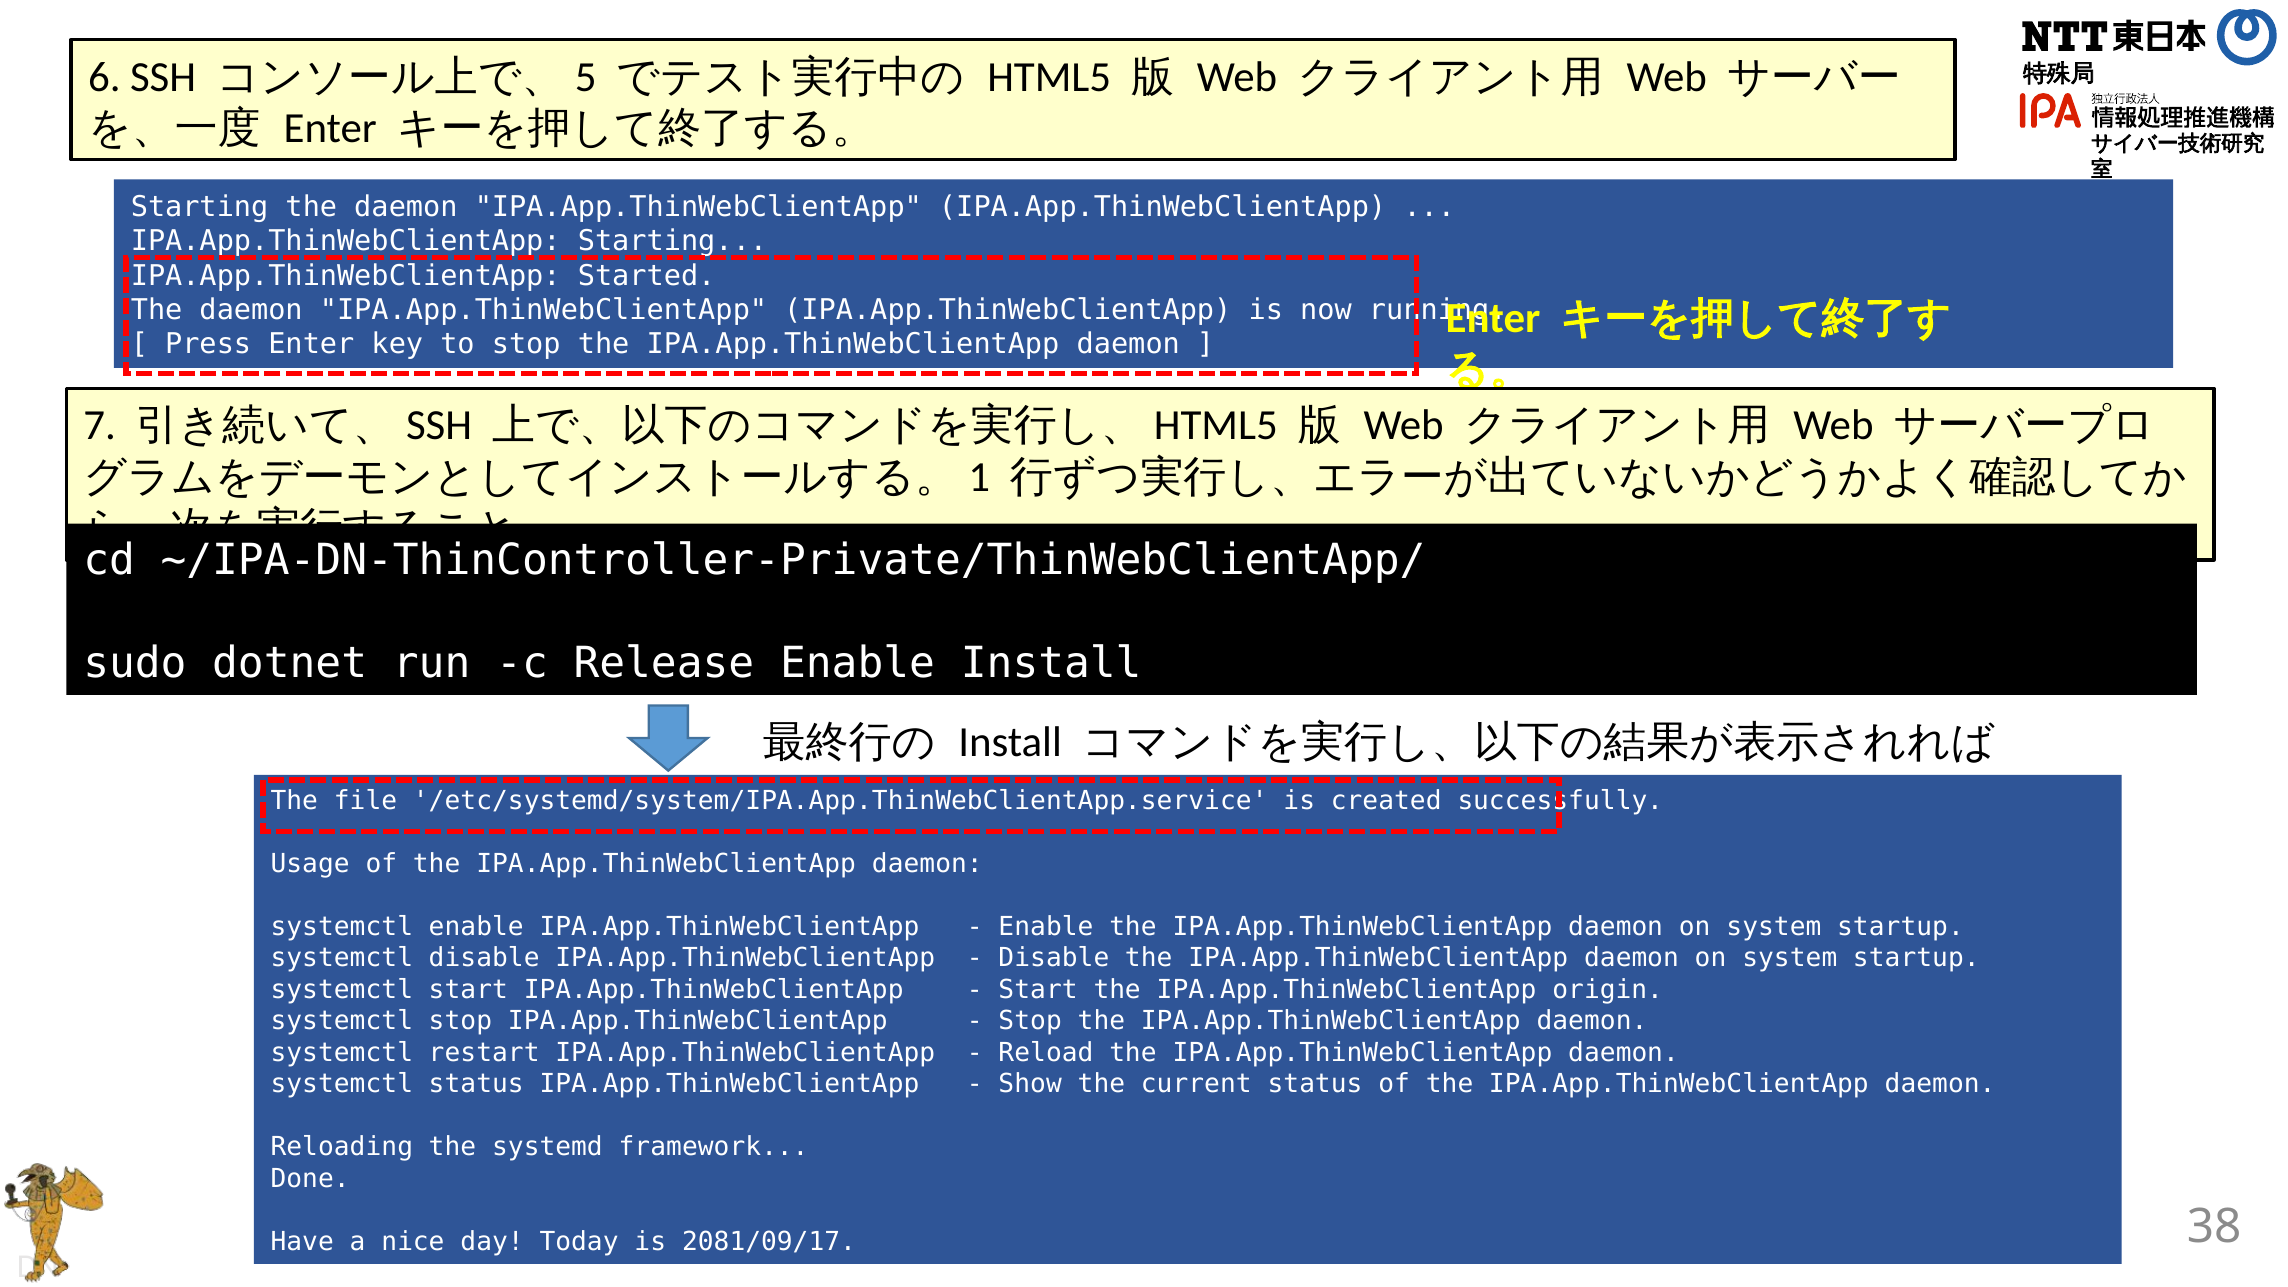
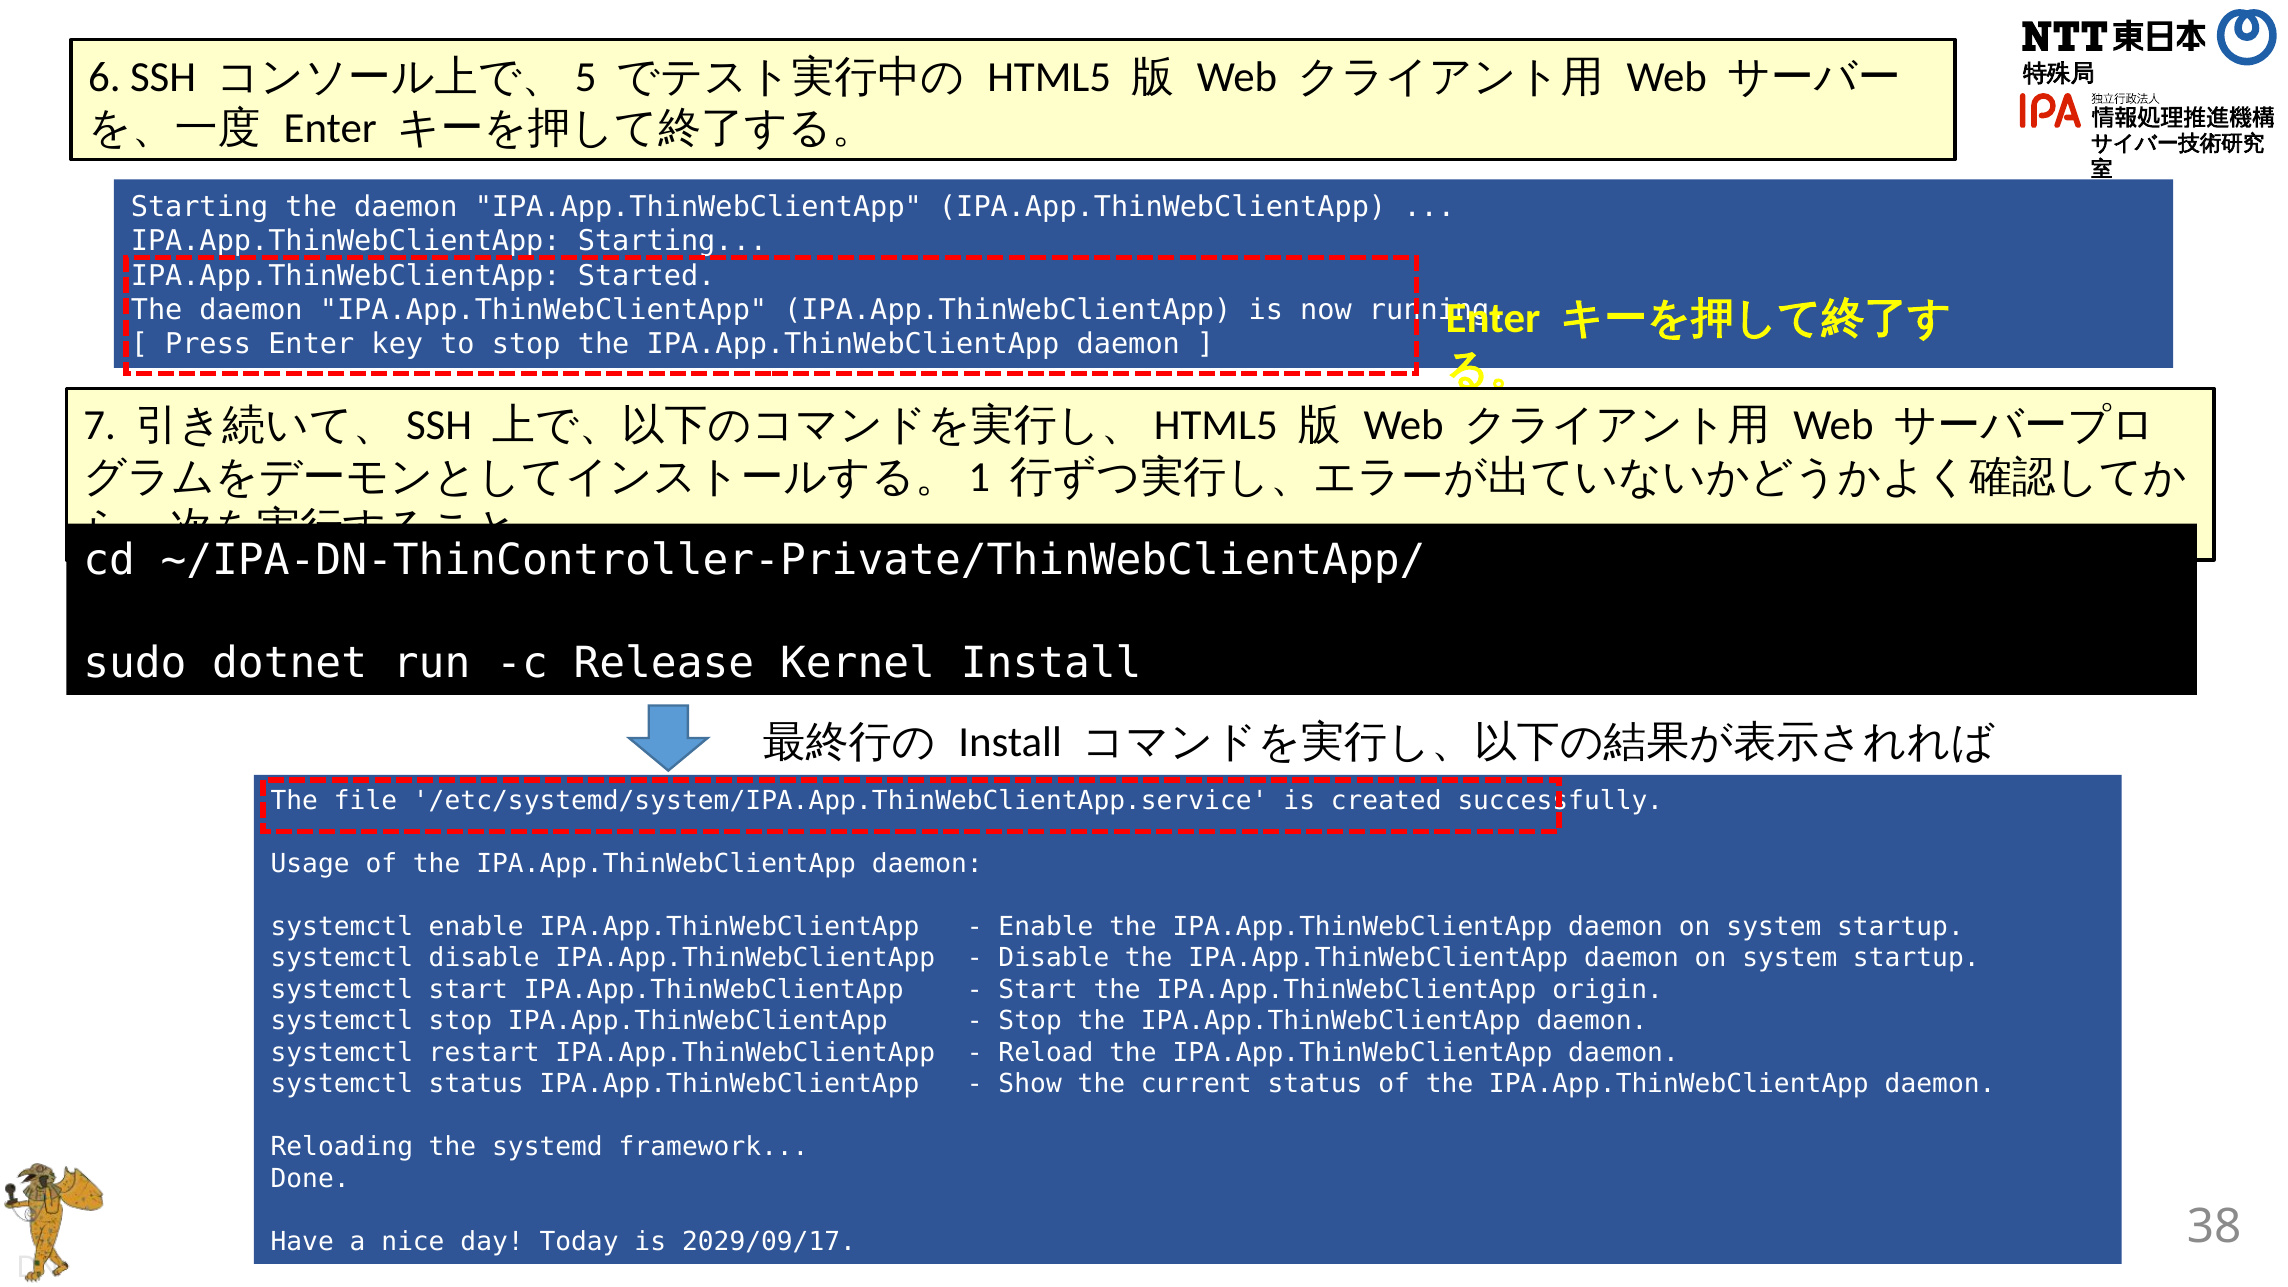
Release Enable: Enable -> Kernel
2081/09/17: 2081/09/17 -> 2029/09/17
